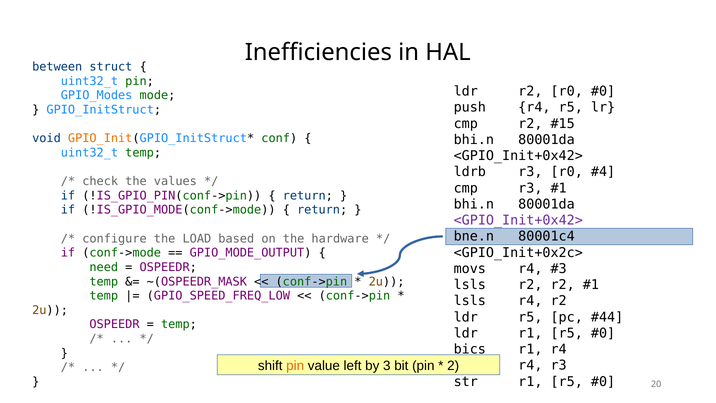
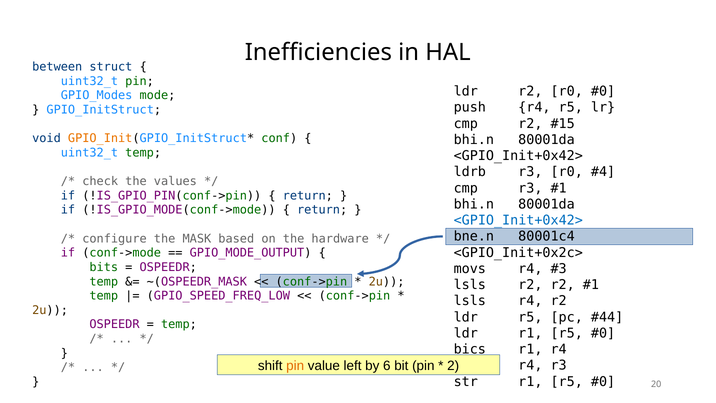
<GPIO_Init+0x42> at (518, 220) colour: purple -> blue
LOAD: LOAD -> MASK
need: need -> bits
3: 3 -> 6
